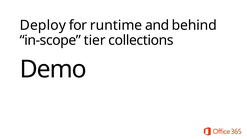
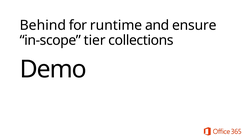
Deploy: Deploy -> Behind
behind: behind -> ensure
